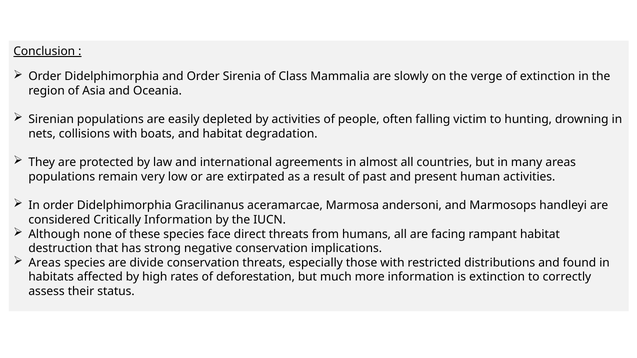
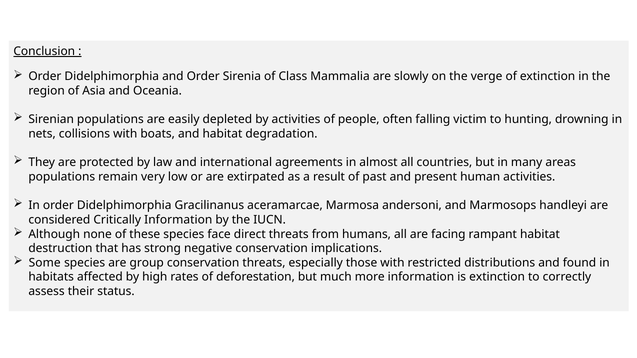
Areas at (45, 263): Areas -> Some
divide: divide -> group
